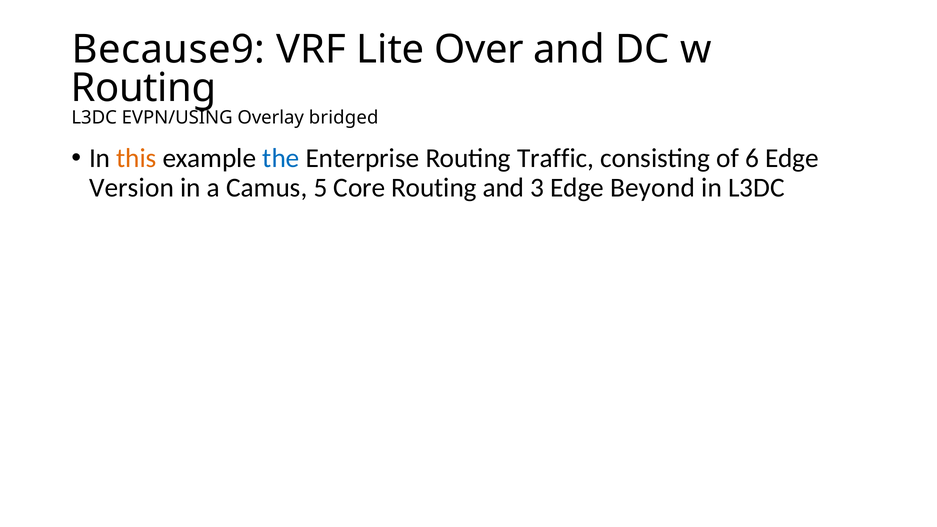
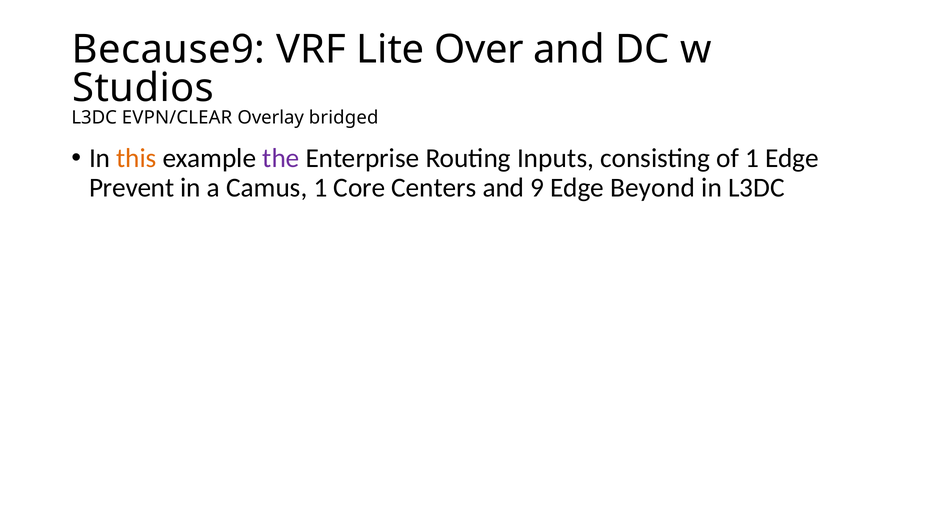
Routing at (144, 88): Routing -> Studios
EVPN/USING: EVPN/USING -> EVPN/CLEAR
the colour: blue -> purple
Traffic: Traffic -> Inputs
of 6: 6 -> 1
Version: Version -> Prevent
Camus 5: 5 -> 1
Core Routing: Routing -> Centers
3: 3 -> 9
